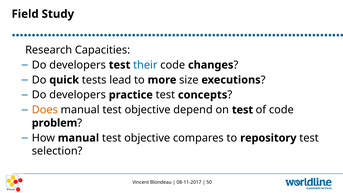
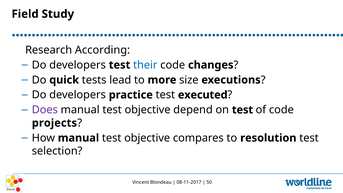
Capacities: Capacities -> According
concepts: concepts -> executed
Does colour: orange -> purple
problem: problem -> projects
repository: repository -> resolution
